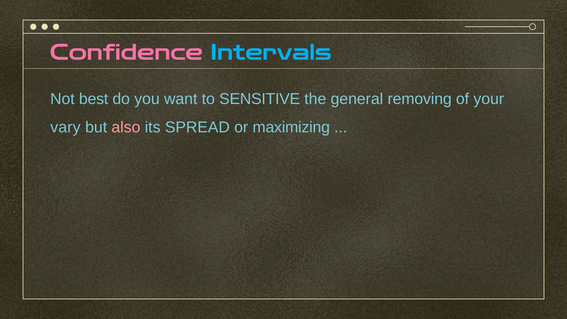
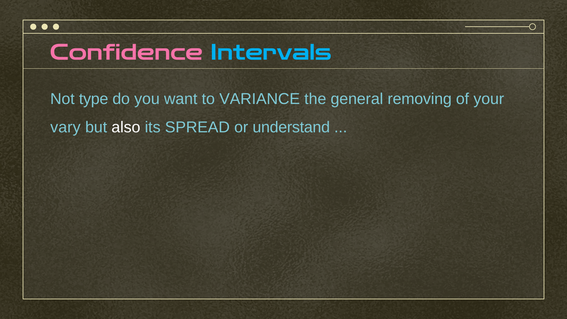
best: best -> type
SENSITIVE: SENSITIVE -> VARIANCE
also colour: pink -> white
maximizing: maximizing -> understand
